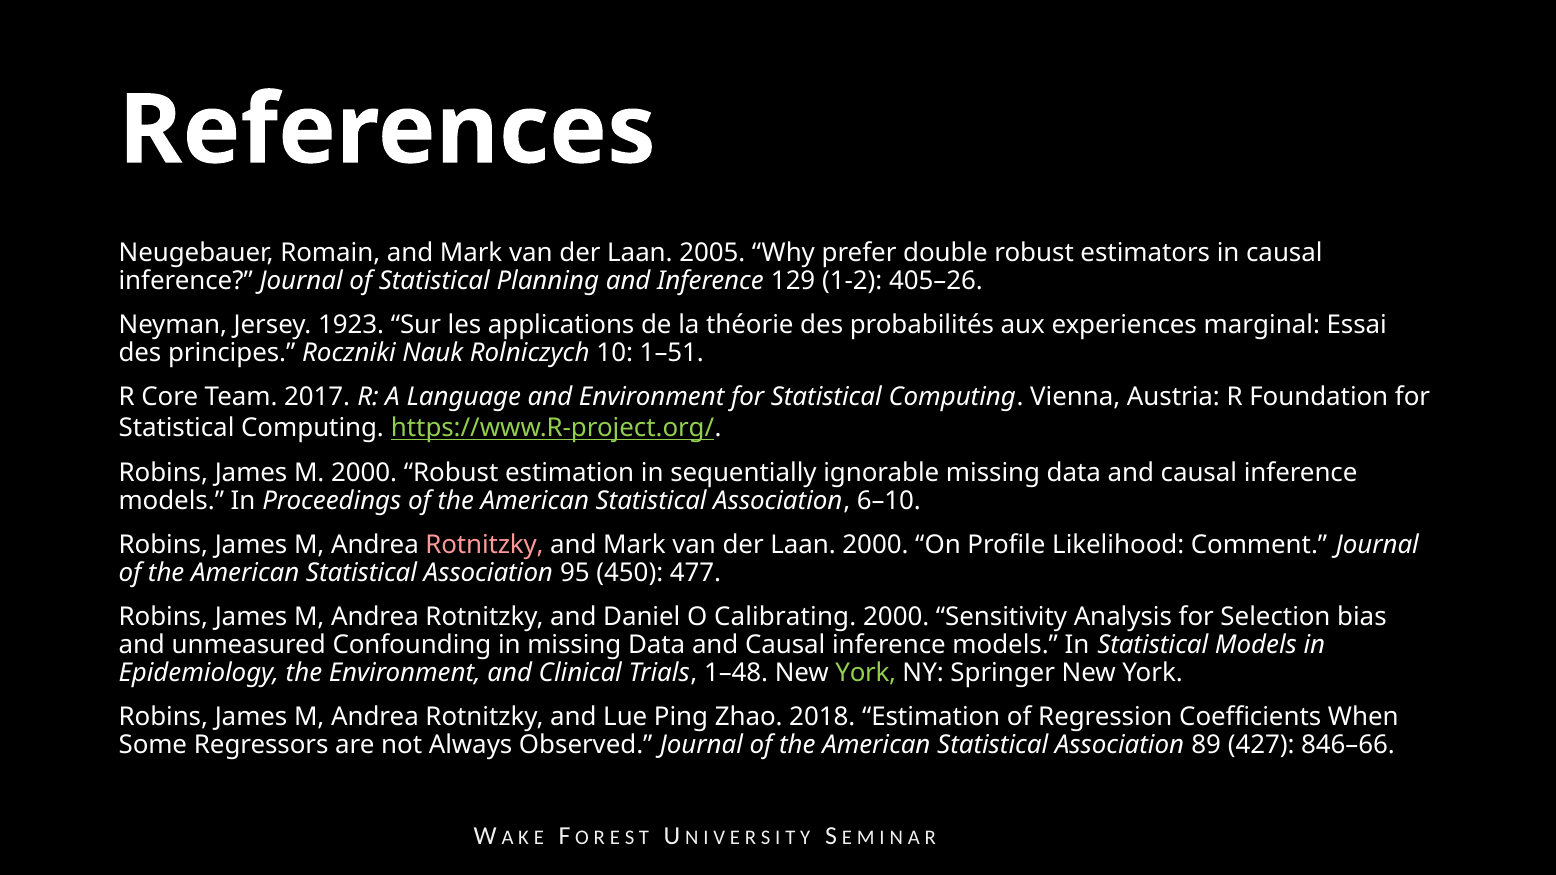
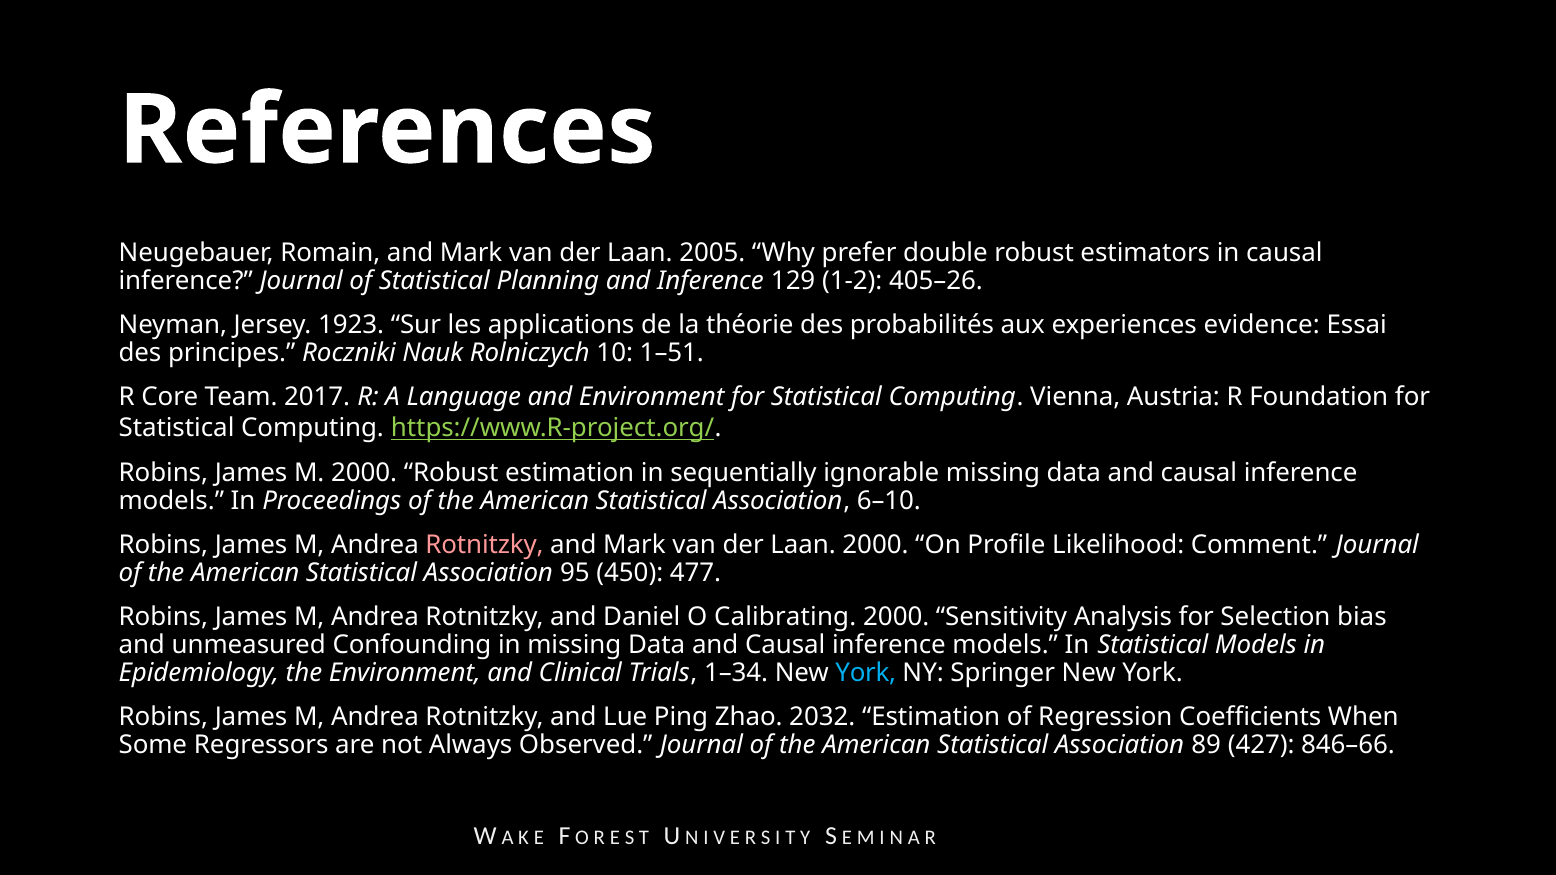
marginal: marginal -> evidence
1–48: 1–48 -> 1–34
York at (866, 673) colour: light green -> light blue
2018: 2018 -> 2032
